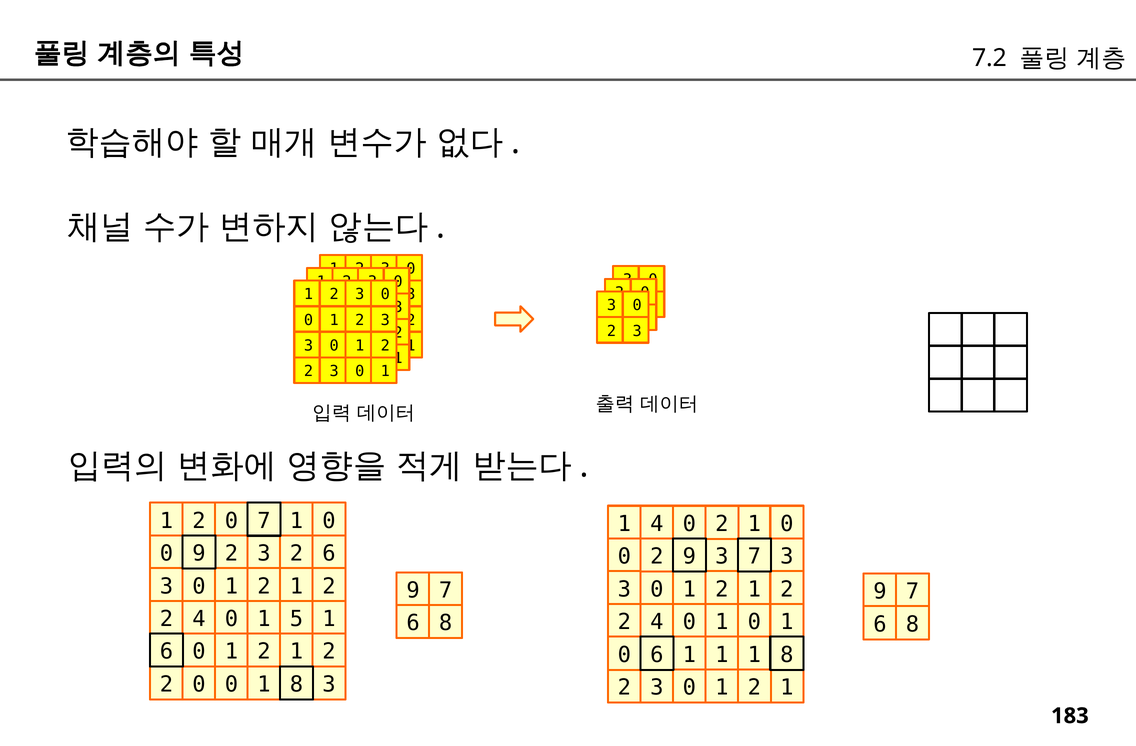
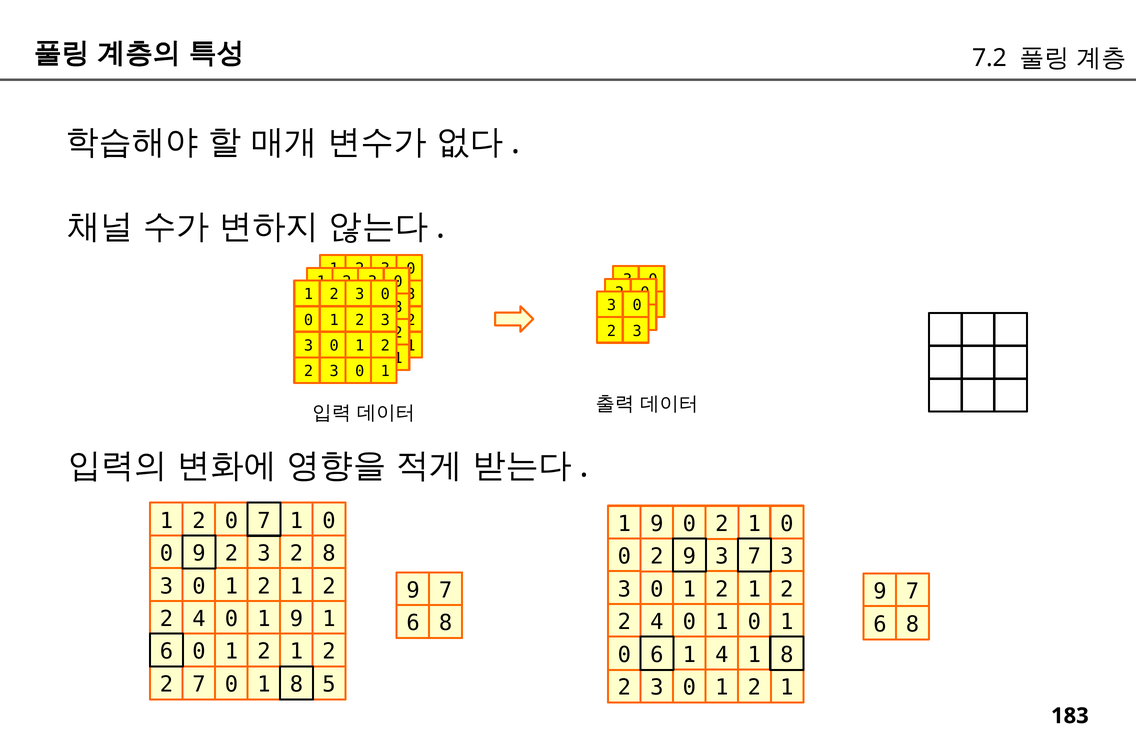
4 at (657, 524): 4 -> 9
2 6: 6 -> 8
0 1 5: 5 -> 9
1 at (722, 655): 1 -> 4
0 at (199, 685): 0 -> 7
1 3: 3 -> 5
